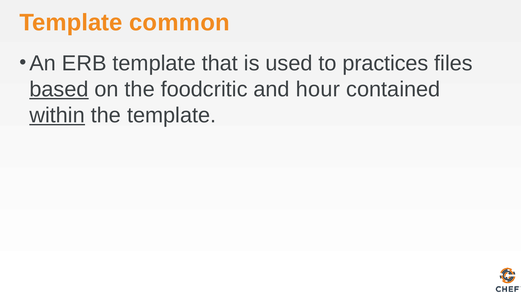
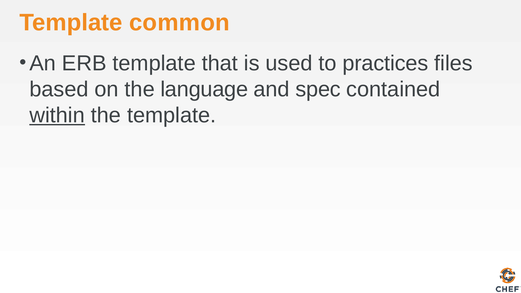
based underline: present -> none
foodcritic: foodcritic -> language
hour: hour -> spec
